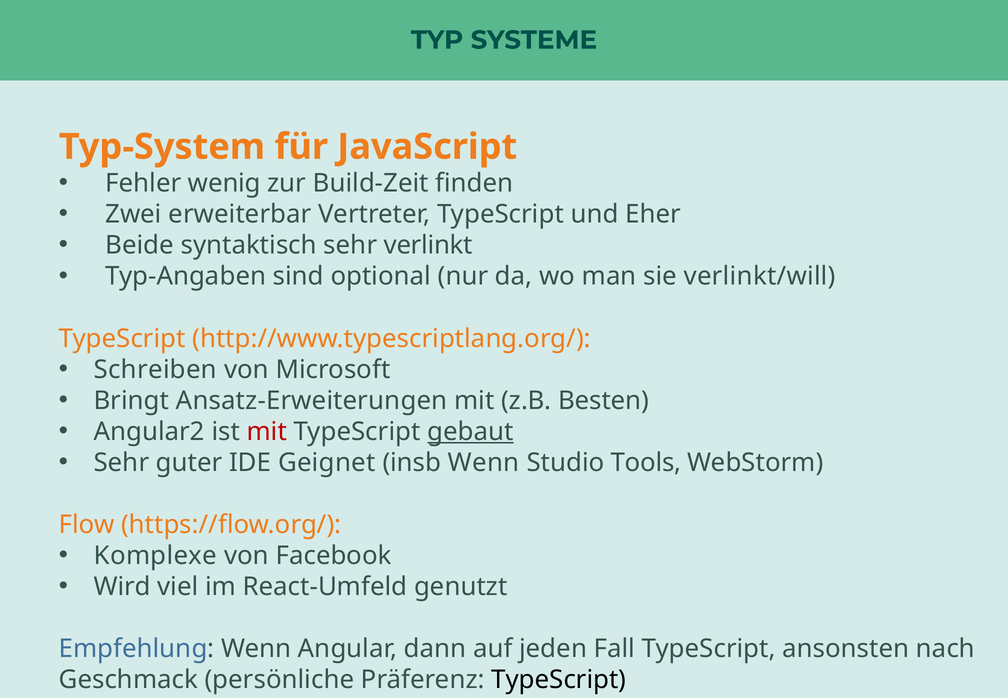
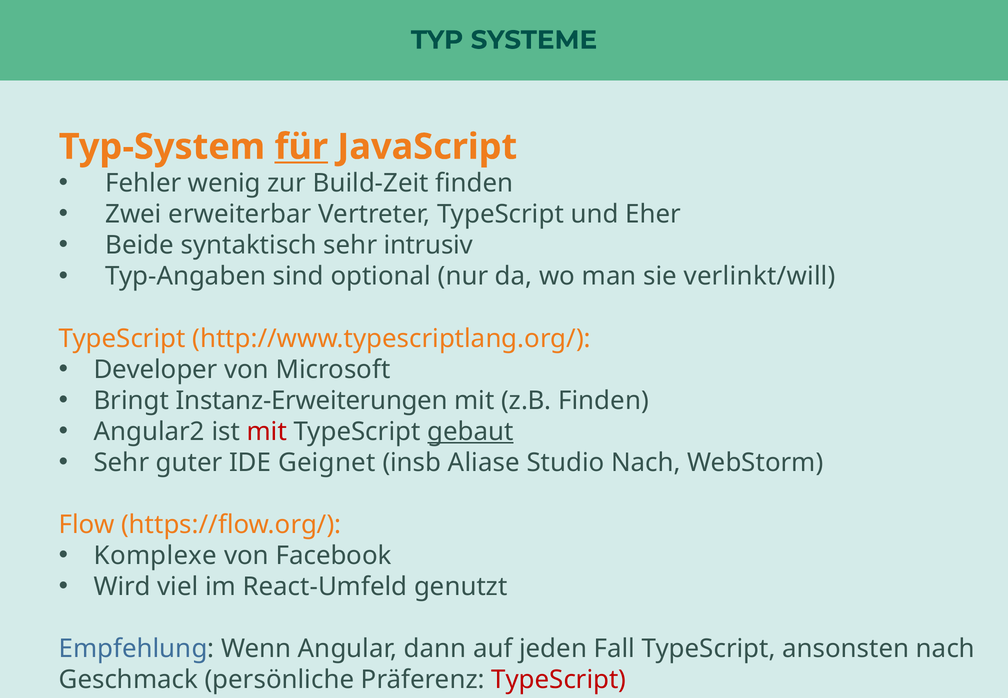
für underline: none -> present
verlinkt: verlinkt -> intrusiv
Schreiben: Schreiben -> Developer
Ansatz-Erweiterungen: Ansatz-Erweiterungen -> Instanz-Erweiterungen
z.B Besten: Besten -> Finden
insb Wenn: Wenn -> Aliase
Studio Tools: Tools -> Nach
TypeScript at (559, 680) colour: black -> red
